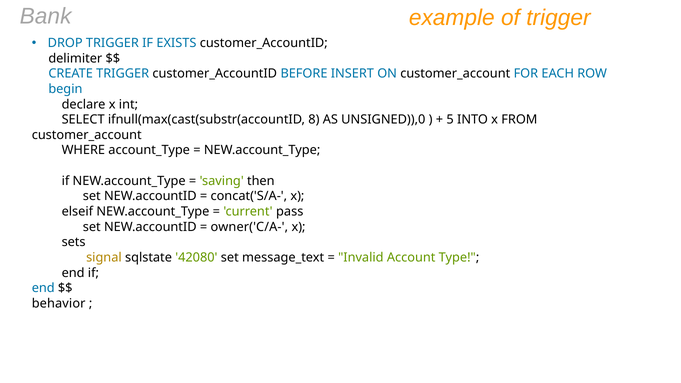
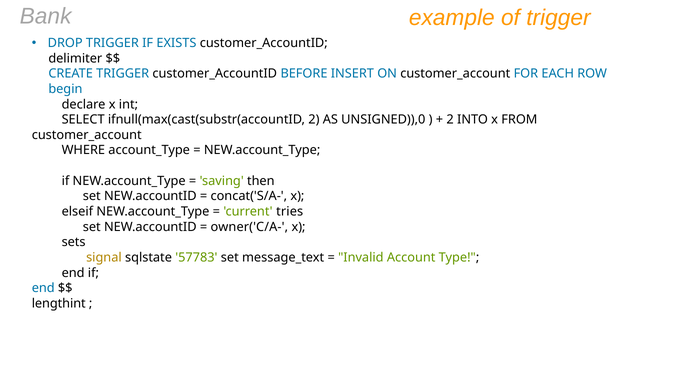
ifnull(max(cast(substr(accountID 8: 8 -> 2
5 at (450, 120): 5 -> 2
pass: pass -> tries
42080: 42080 -> 57783
behavior: behavior -> lengthint
